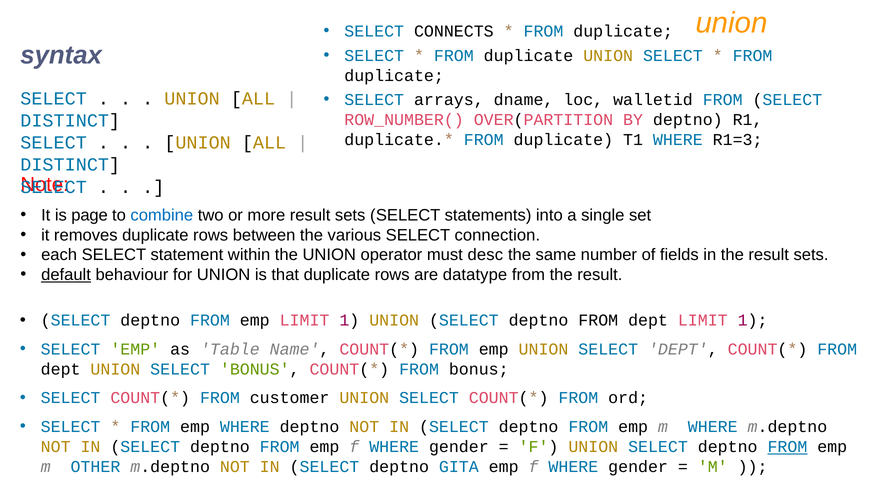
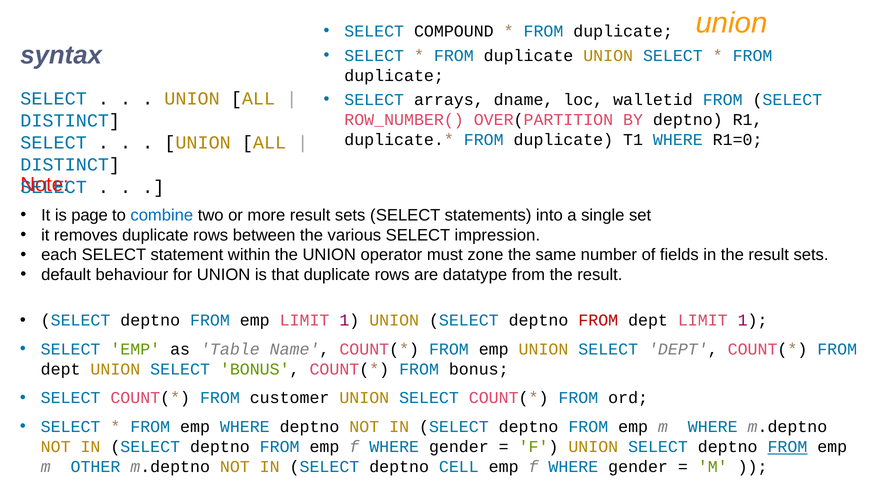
CONNECTS: CONNECTS -> COMPOUND
R1=3: R1=3 -> R1=0
connection: connection -> impression
desc: desc -> zone
default underline: present -> none
FROM at (598, 320) colour: black -> red
GITA: GITA -> CELL
